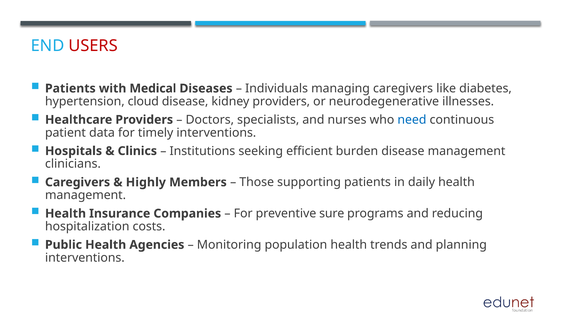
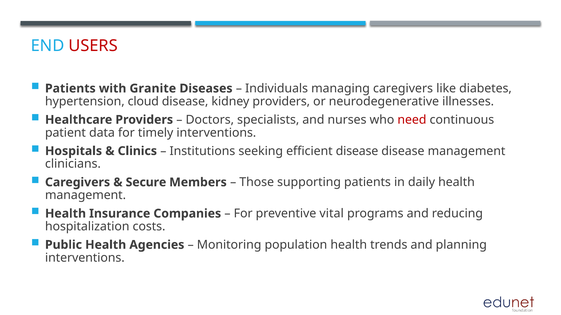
Medical: Medical -> Granite
need colour: blue -> red
efficient burden: burden -> disease
Highly: Highly -> Secure
sure: sure -> vital
